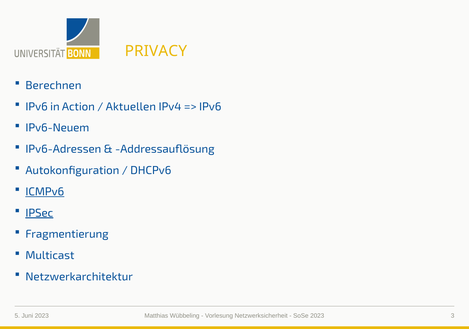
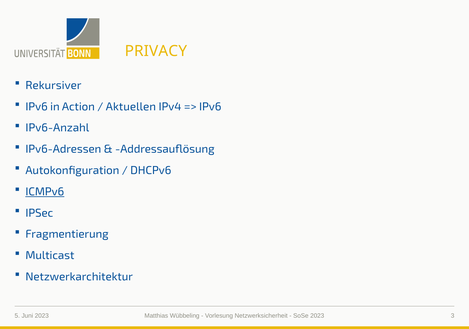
Berechnen: Berechnen -> Rekursiver
IPv6-Neuem: IPv6-Neuem -> IPv6-Anzahl
IPSec underline: present -> none
